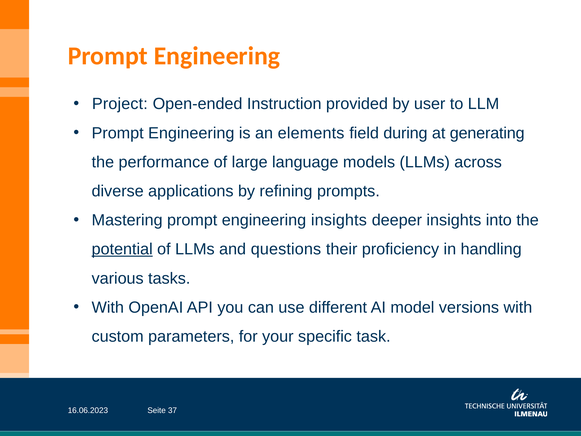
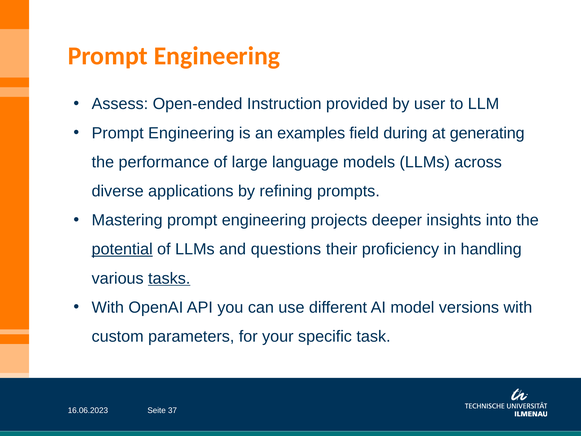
Project: Project -> Assess
elements: elements -> examples
engineering insights: insights -> projects
tasks underline: none -> present
